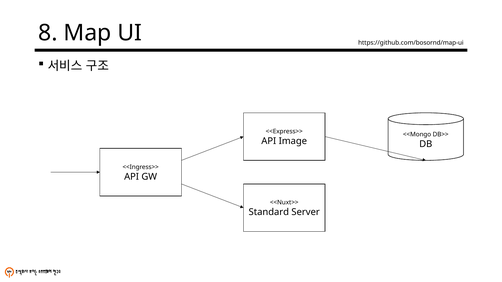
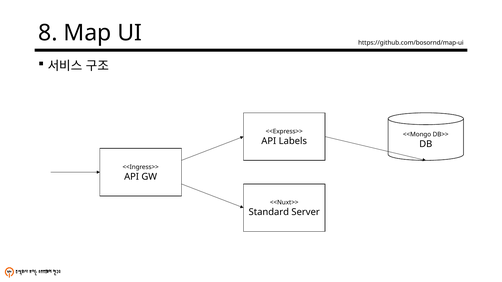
Image: Image -> Labels
